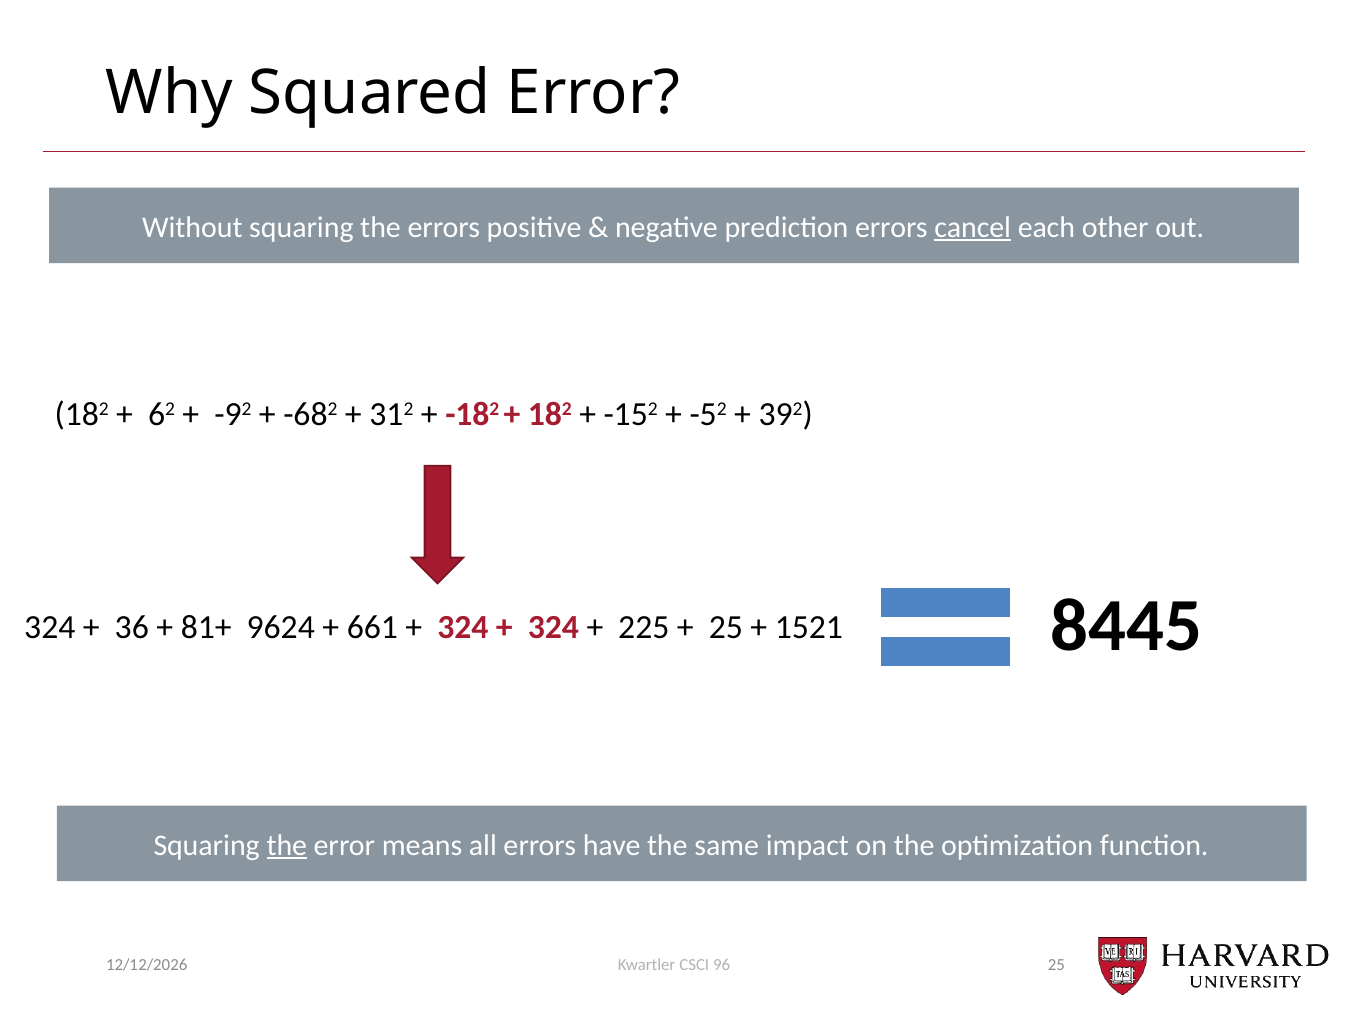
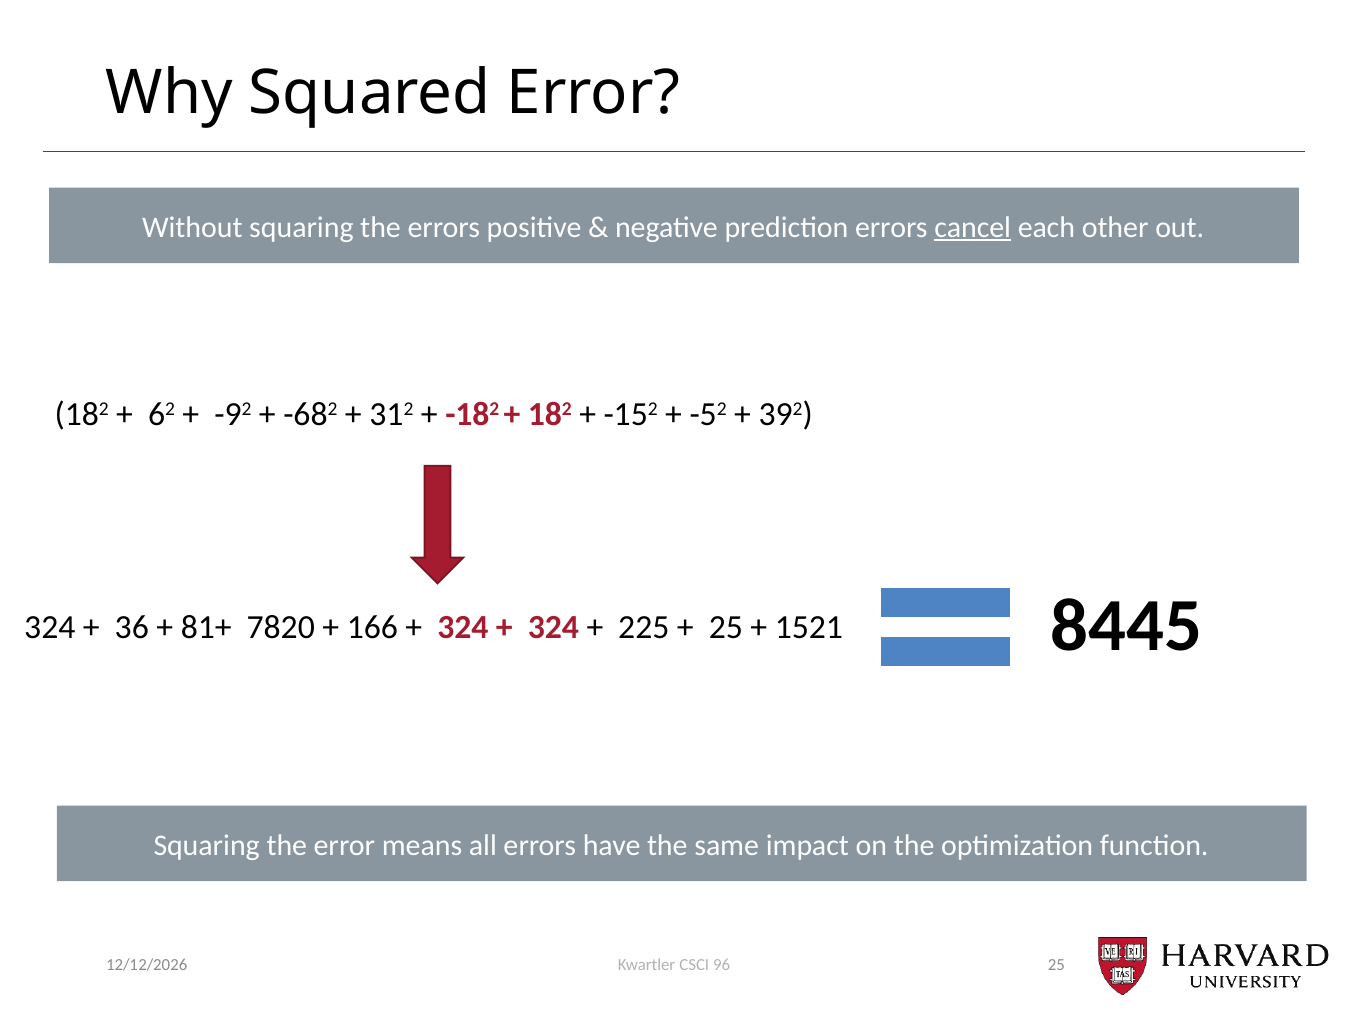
9624: 9624 -> 7820
661: 661 -> 166
the at (287, 846) underline: present -> none
